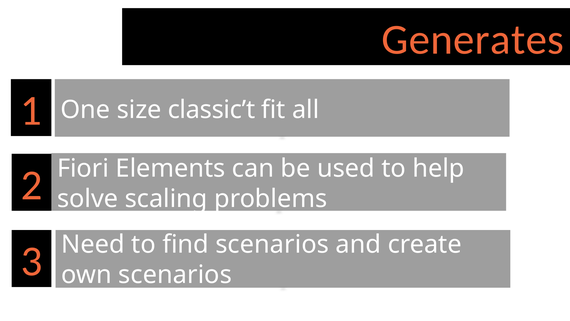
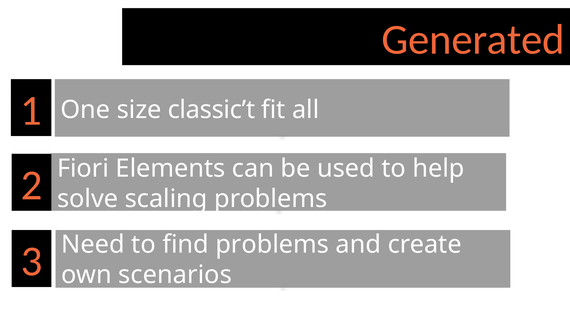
Generates: Generates -> Generated
find scenarios: scenarios -> problems
